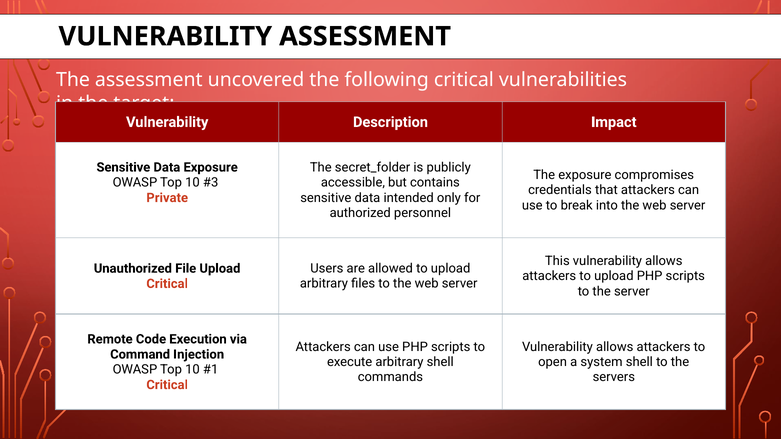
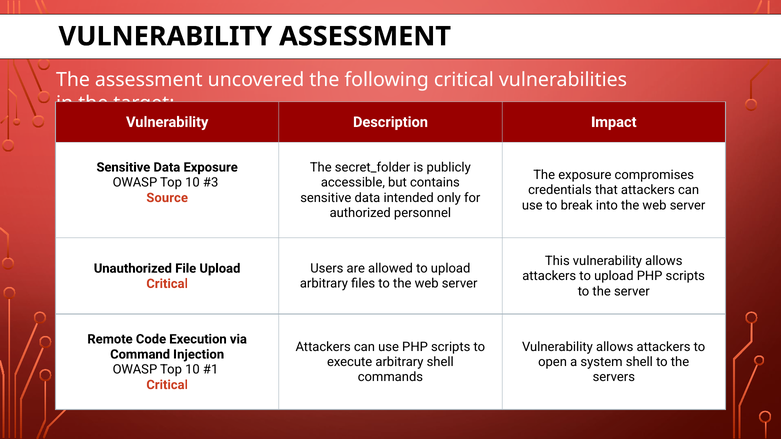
Private: Private -> Source
